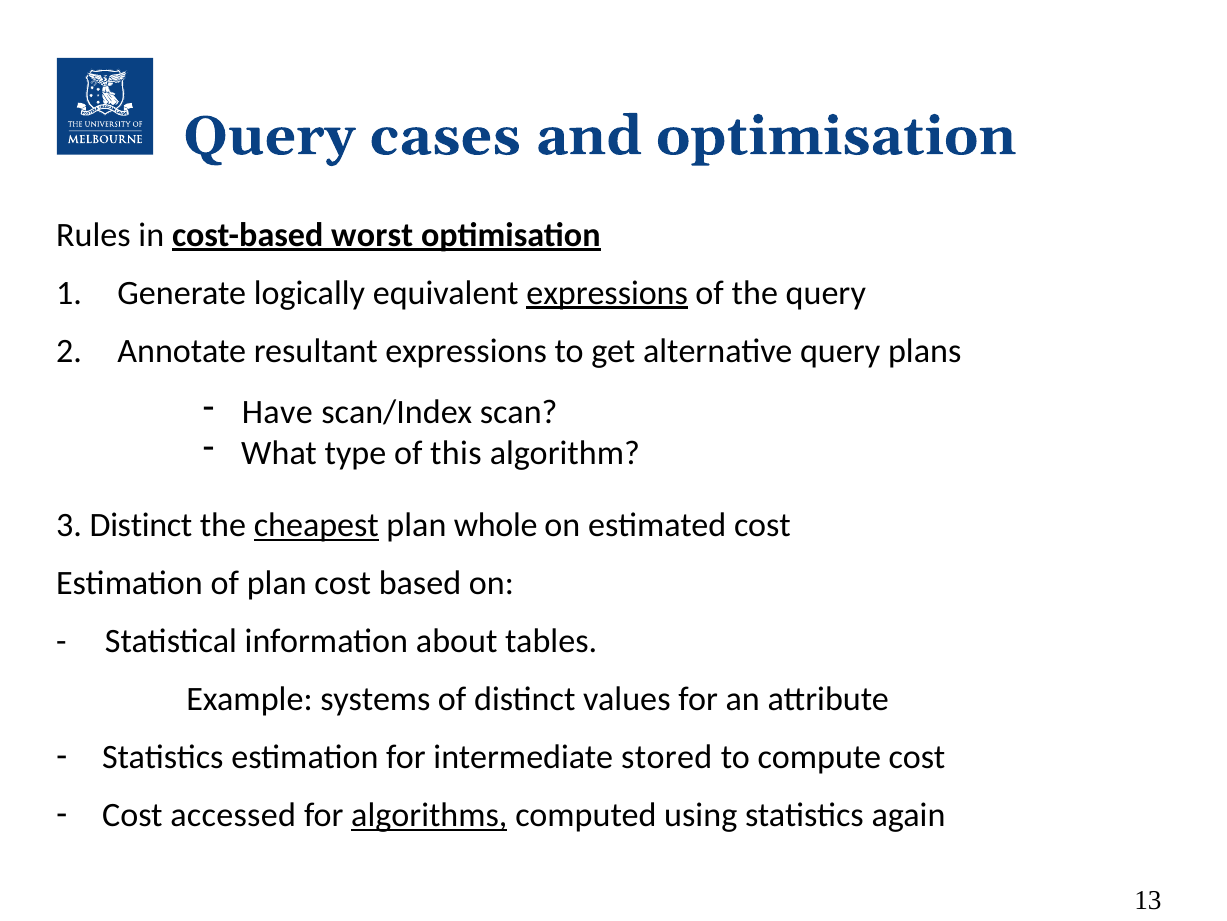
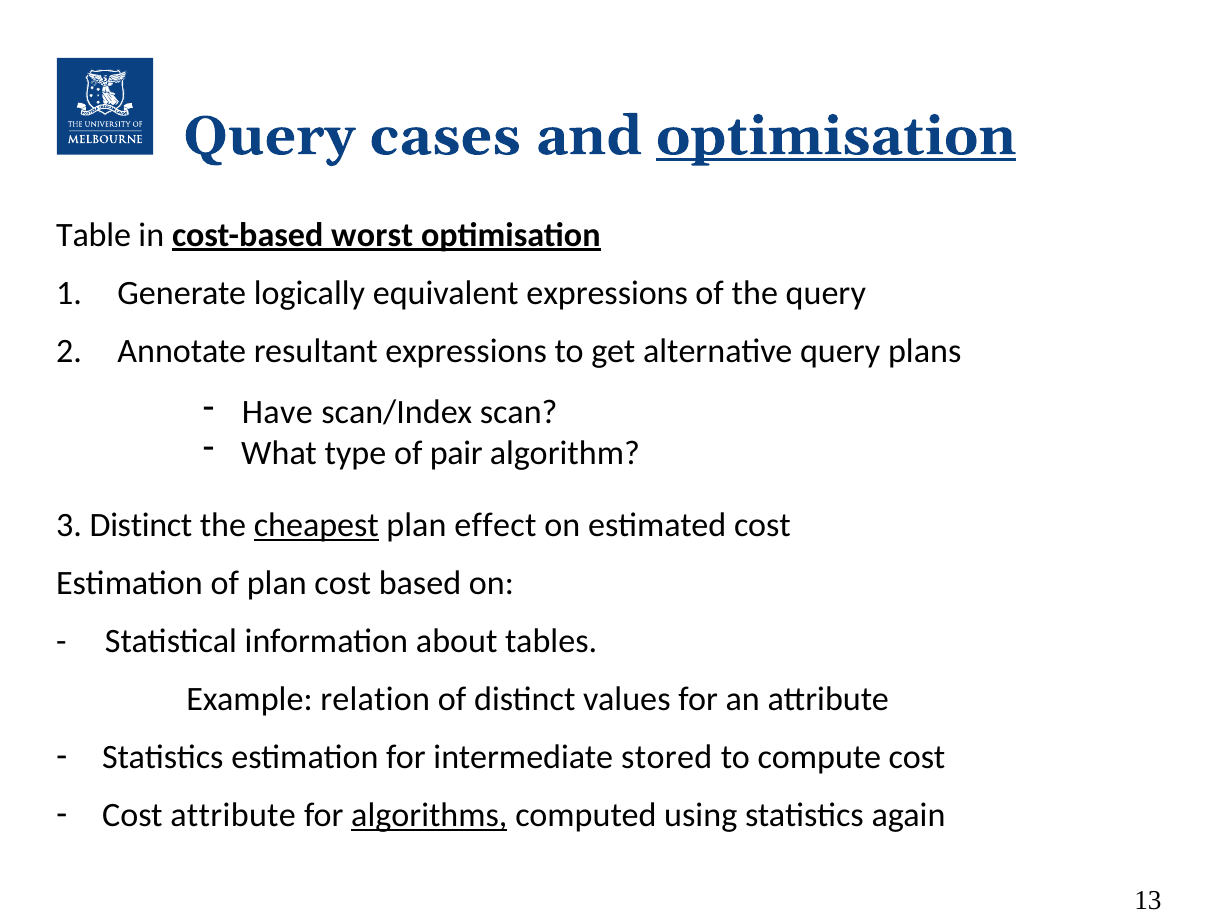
optimisation at (836, 136) underline: none -> present
Rules: Rules -> Table
expressions at (607, 293) underline: present -> none
this: this -> pair
whole: whole -> effect
systems: systems -> relation
Cost accessed: accessed -> attribute
